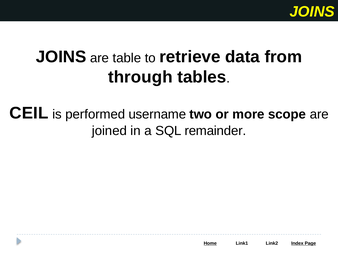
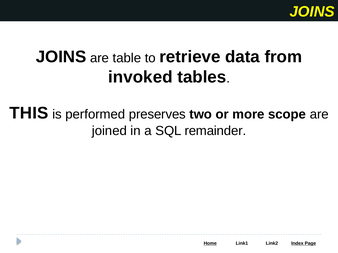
through: through -> invoked
CEIL: CEIL -> THIS
username: username -> preserves
